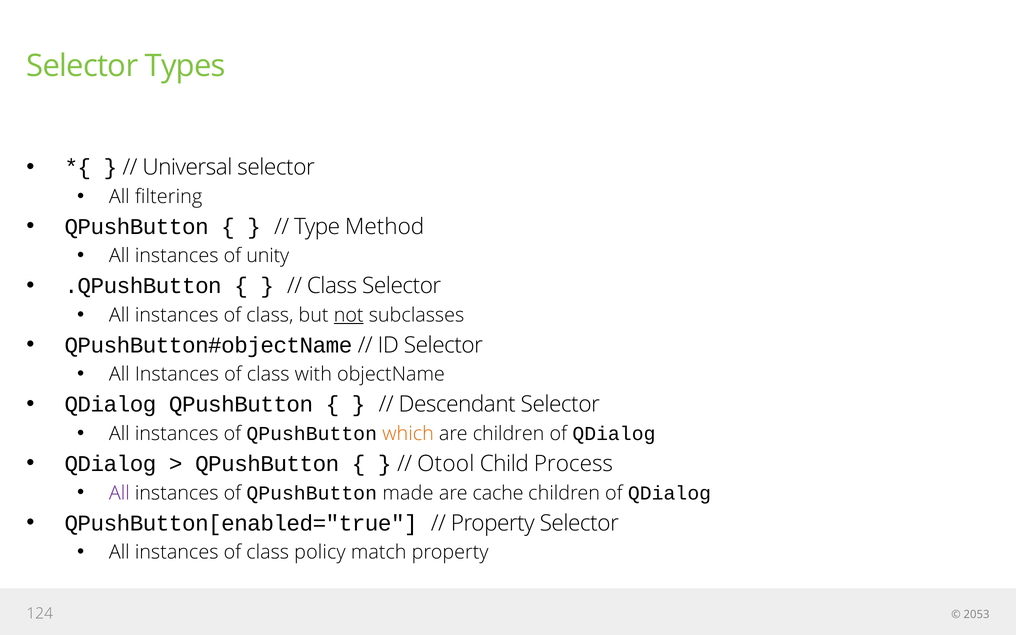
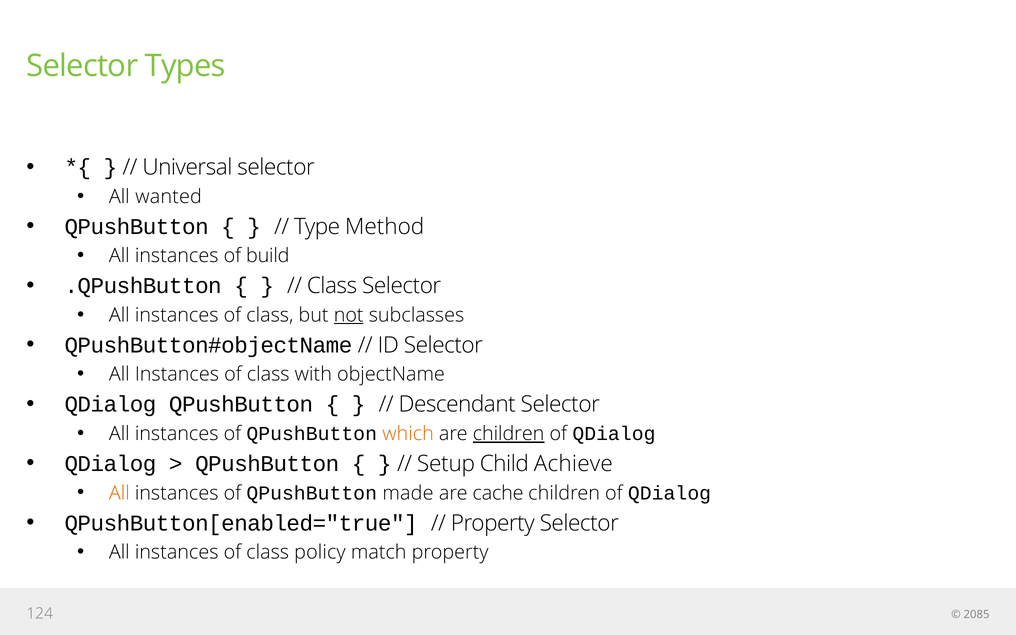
filtering: filtering -> wanted
unity: unity -> build
children at (509, 434) underline: none -> present
Otool: Otool -> Setup
Process: Process -> Achieve
All at (119, 493) colour: purple -> orange
2053: 2053 -> 2085
